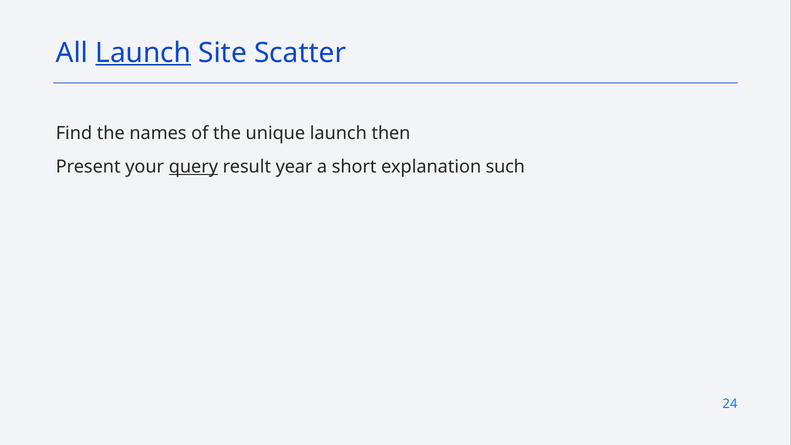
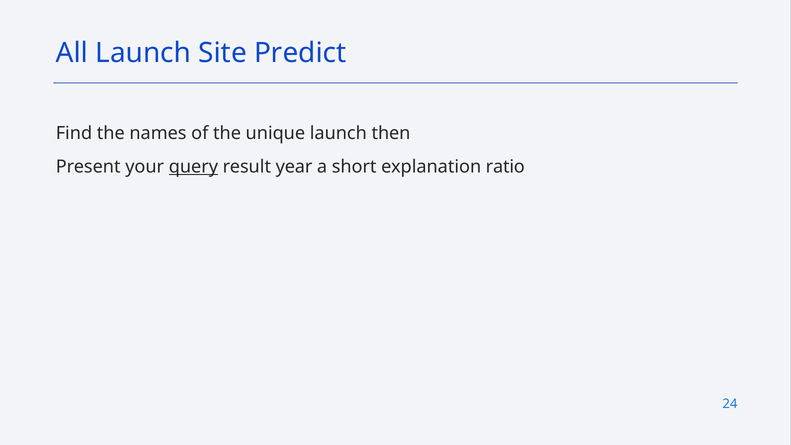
Launch at (143, 53) underline: present -> none
Scatter: Scatter -> Predict
such: such -> ratio
